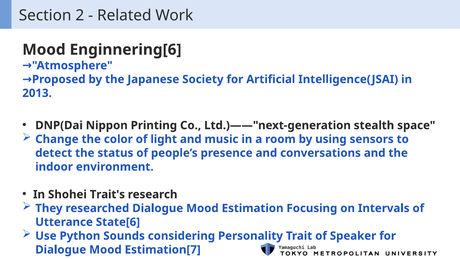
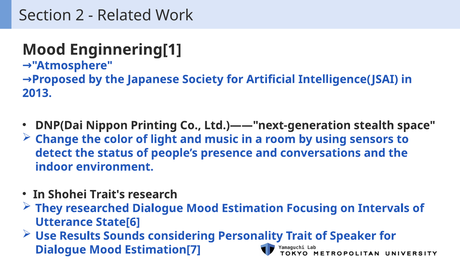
Enginnering[6: Enginnering[6 -> Enginnering[1
Python: Python -> Results
